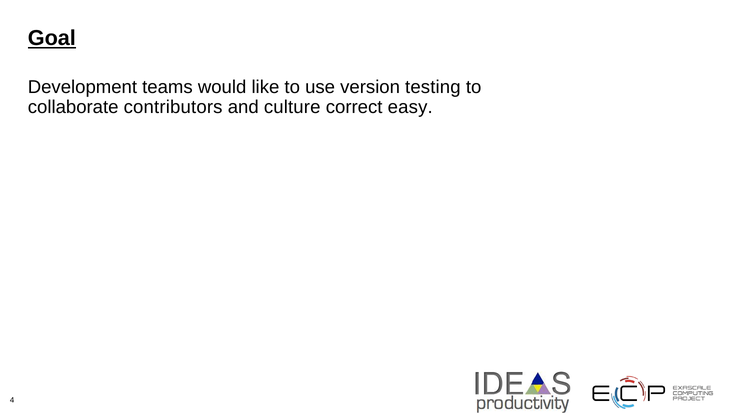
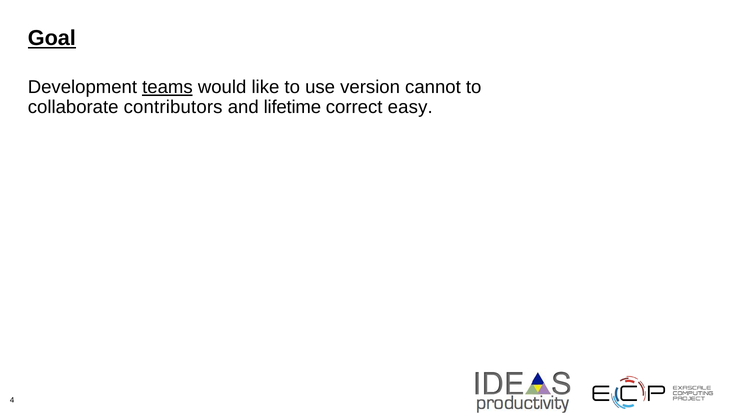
teams underline: none -> present
testing: testing -> cannot
culture: culture -> lifetime
